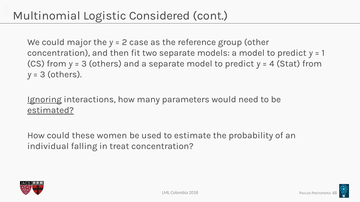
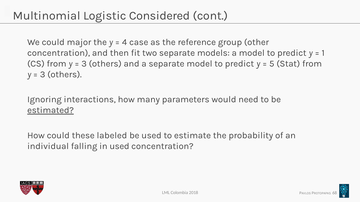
2: 2 -> 4
4: 4 -> 5
Ignoring underline: present -> none
women: women -> labeled
in treat: treat -> used
